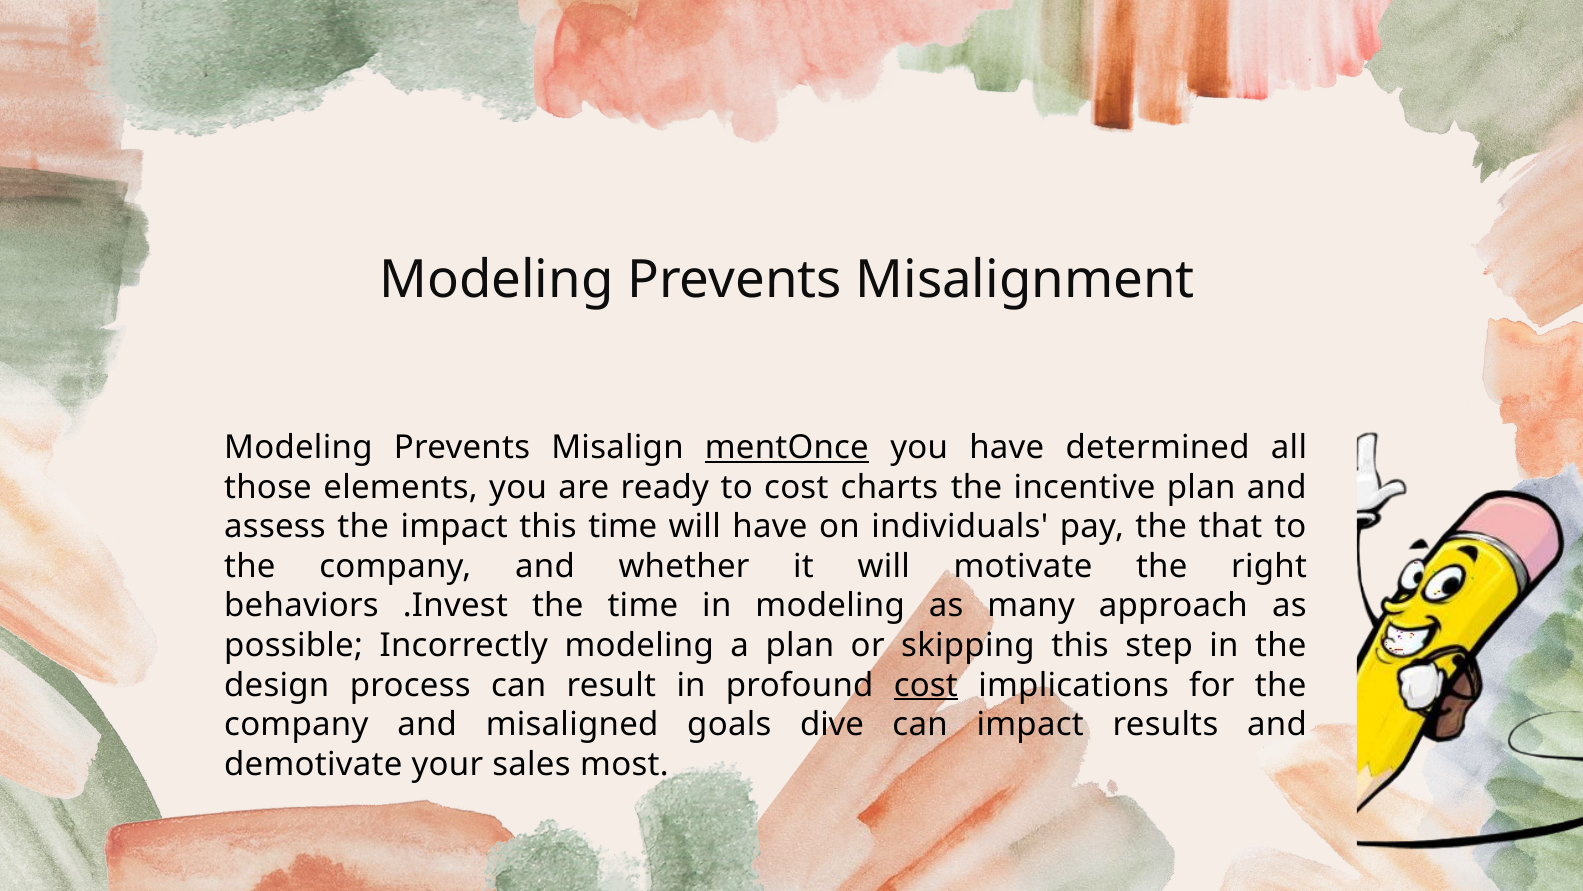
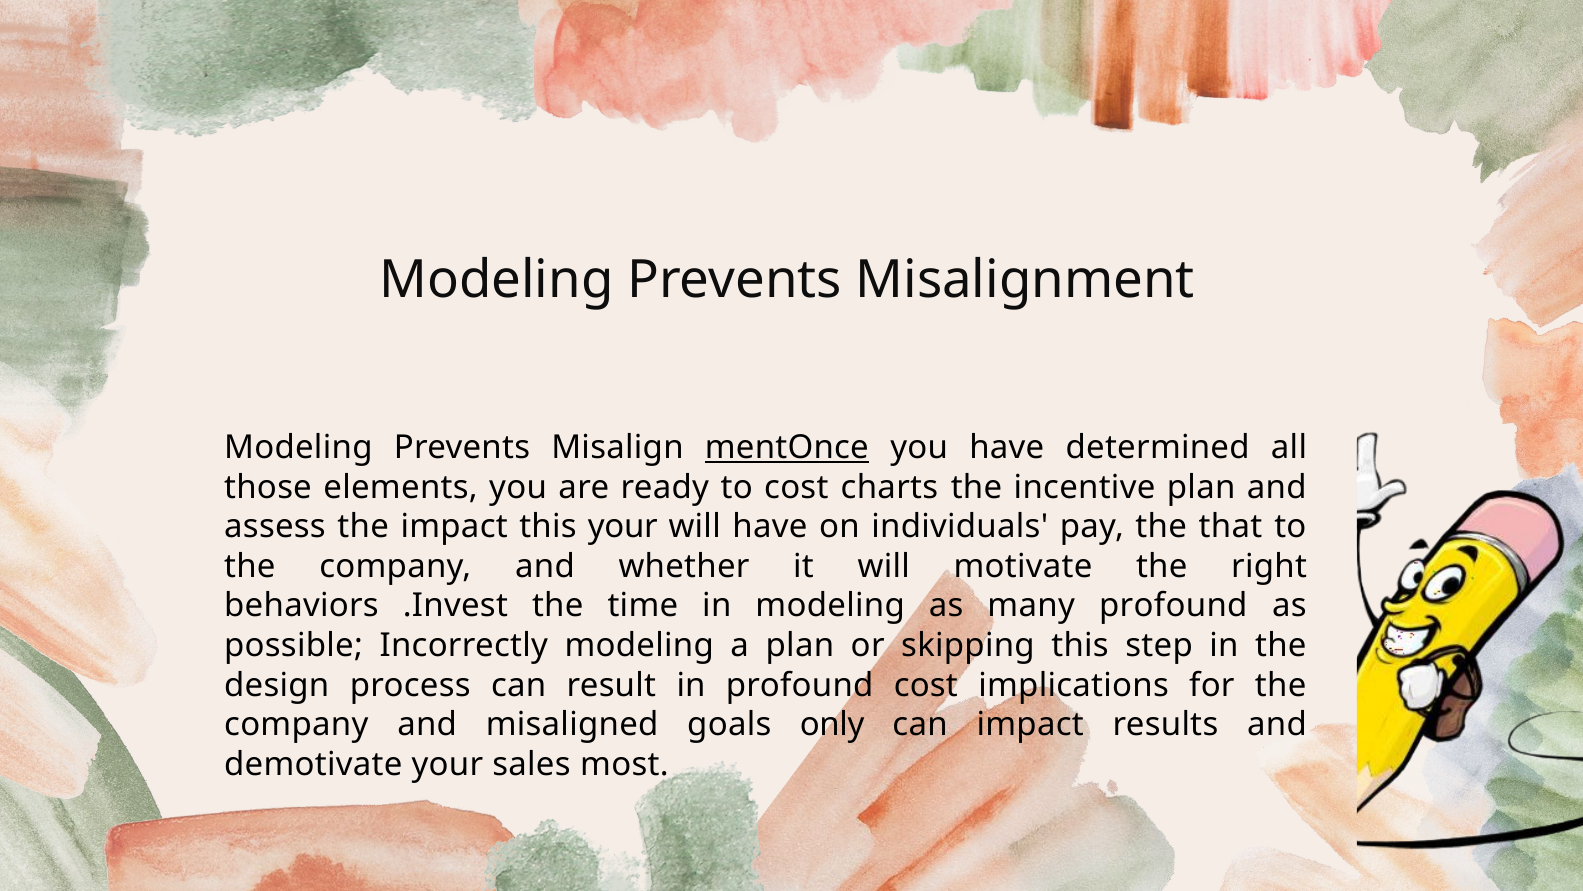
this time: time -> your
many approach: approach -> profound
cost at (926, 685) underline: present -> none
dive: dive -> only
